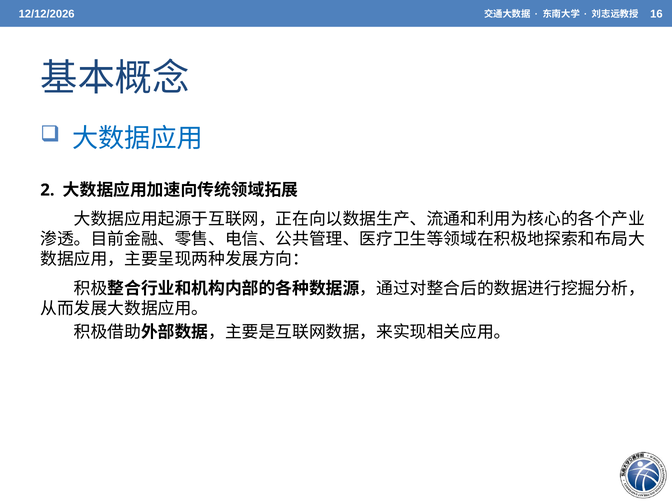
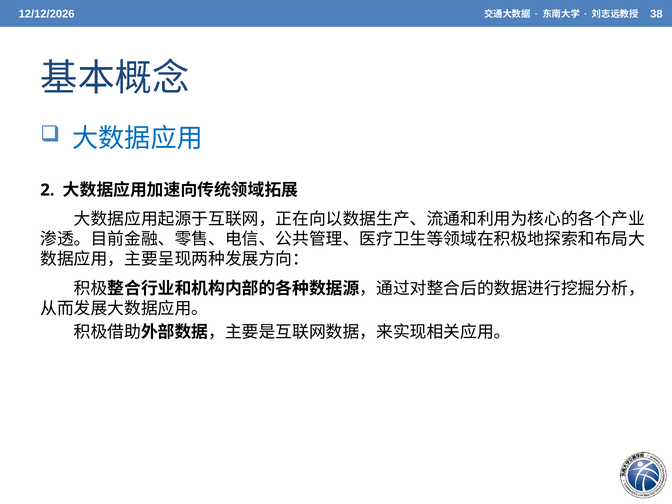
16: 16 -> 38
